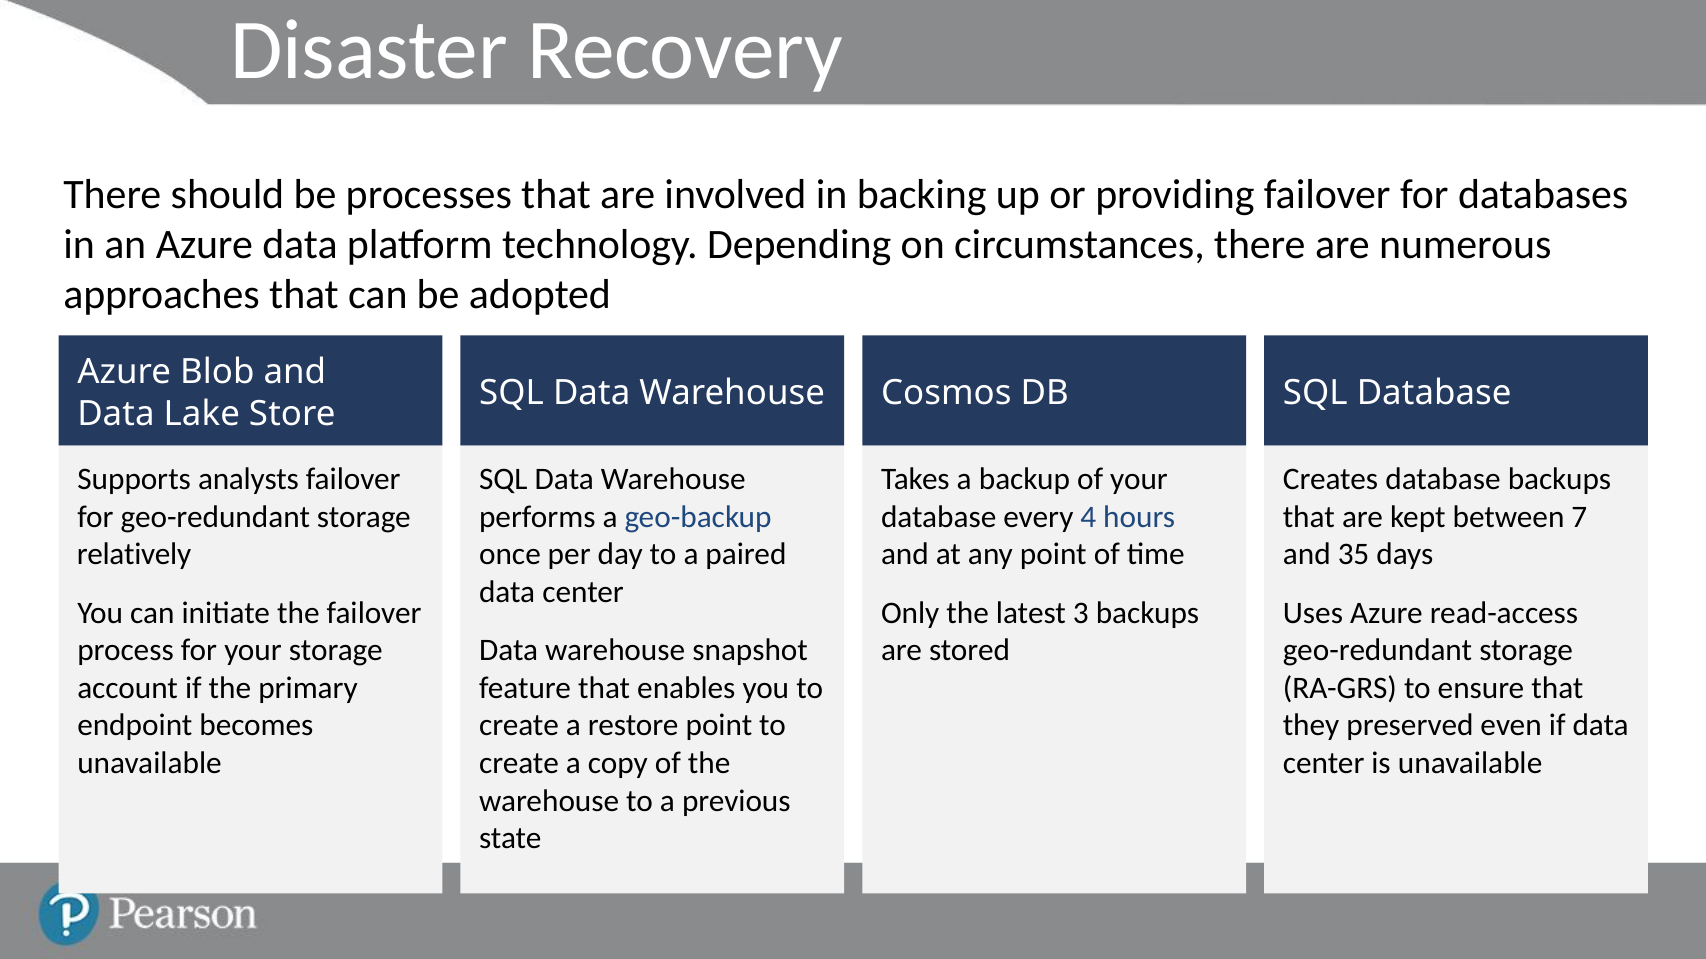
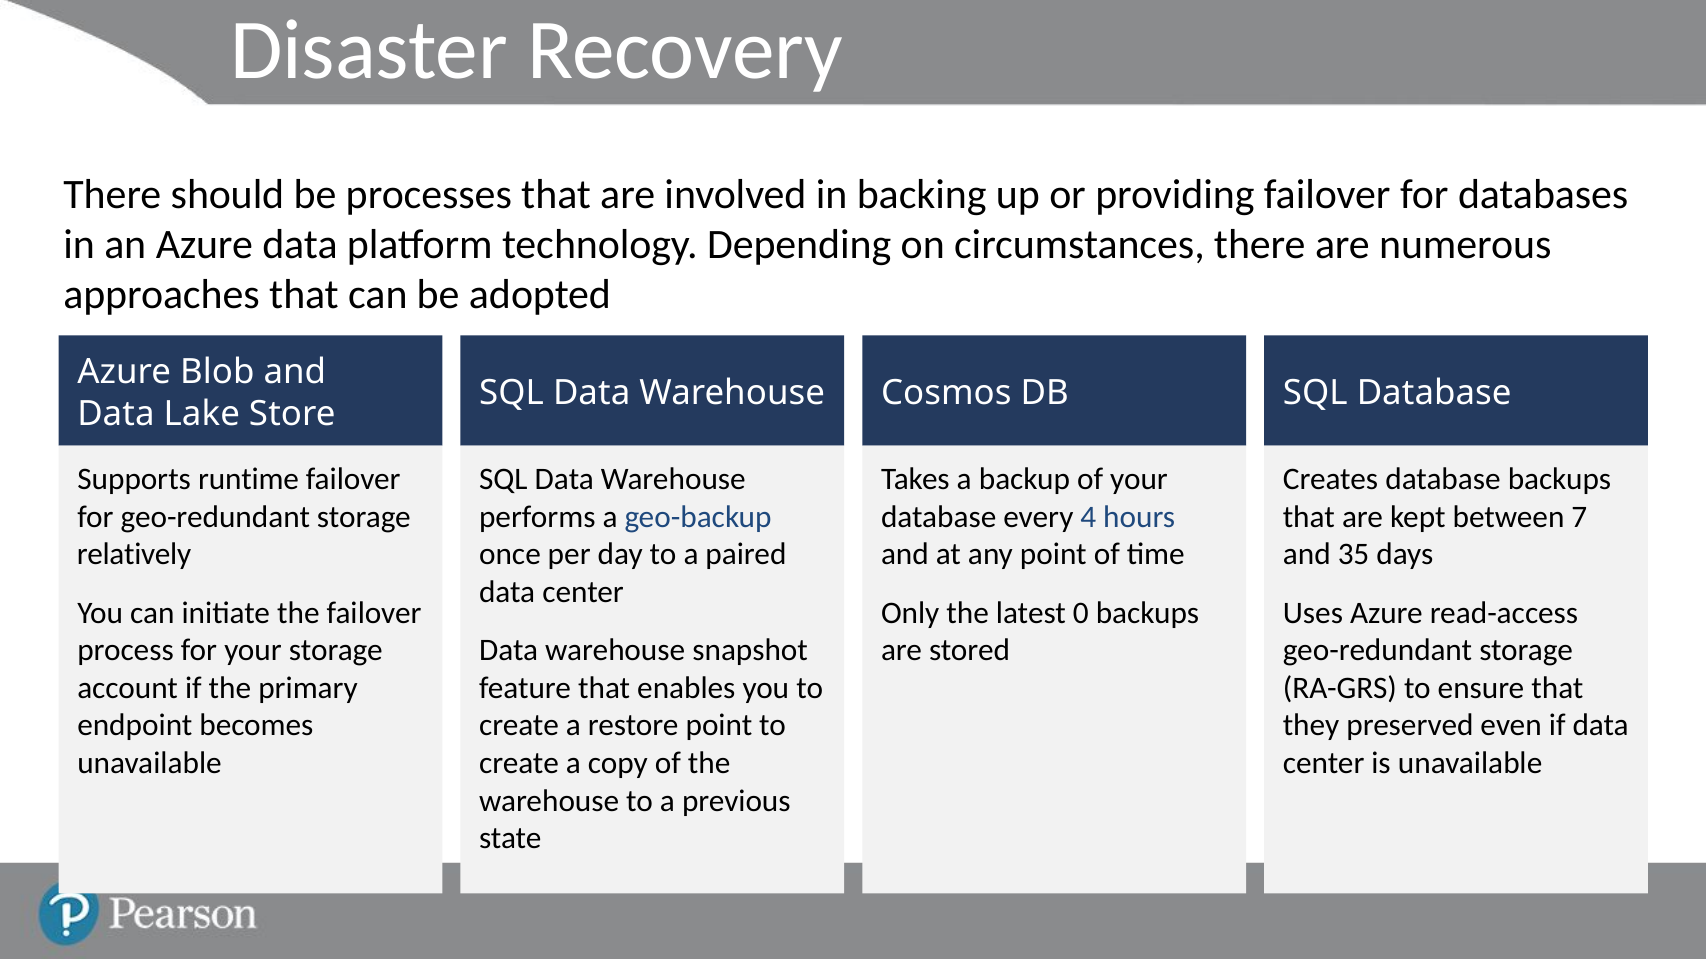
analysts: analysts -> runtime
3: 3 -> 0
